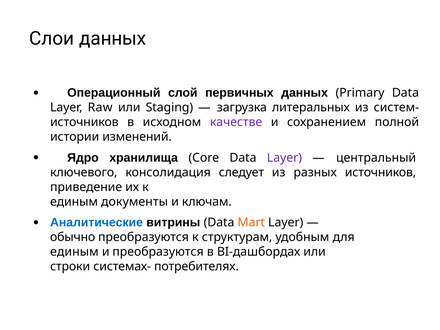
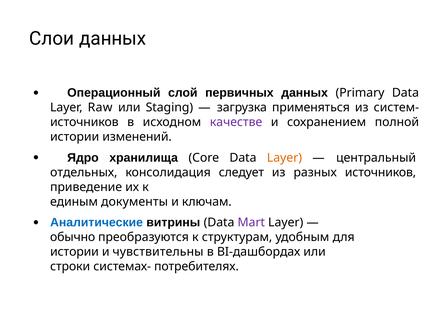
литеральных: литеральных -> применяться
Layer at (284, 158) colour: purple -> orange
ключевого: ключевого -> отдельных
Mart colour: orange -> purple
единым at (74, 252): единым -> истории
и преобразуются: преобразуются -> чувствительны
